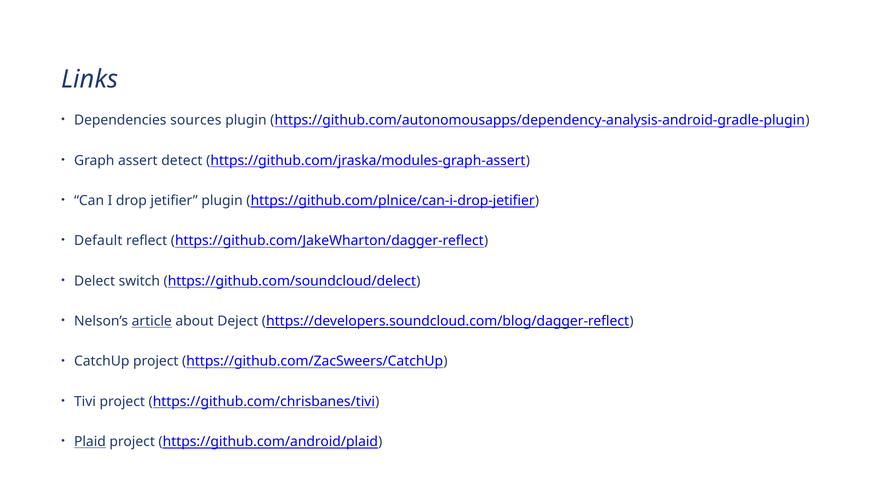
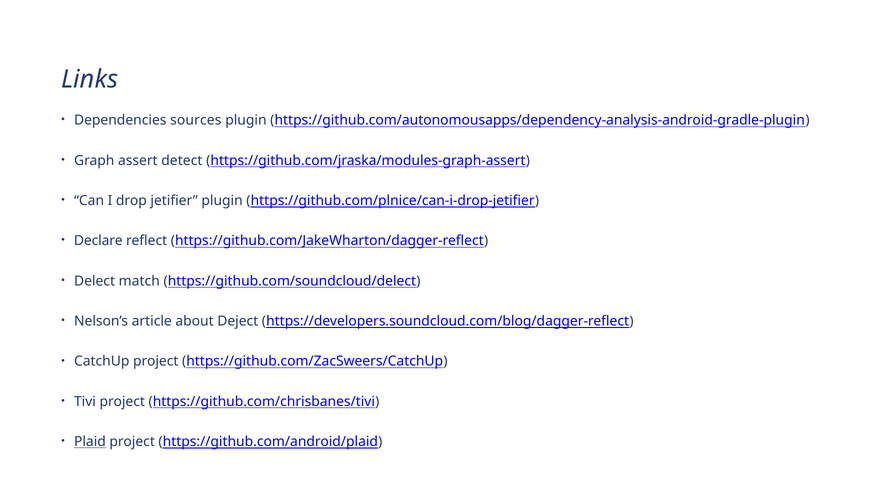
Default: Default -> Declare
switch: switch -> match
article underline: present -> none
